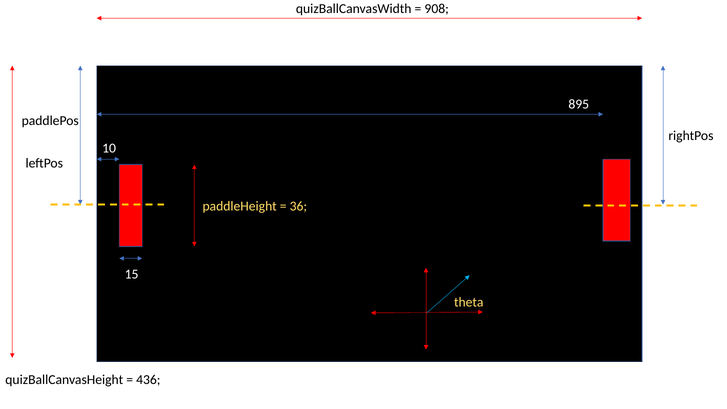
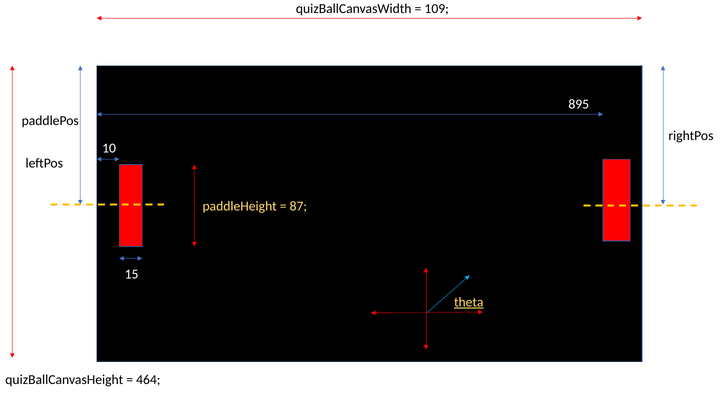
908: 908 -> 109
36: 36 -> 87
theta underline: none -> present
436: 436 -> 464
